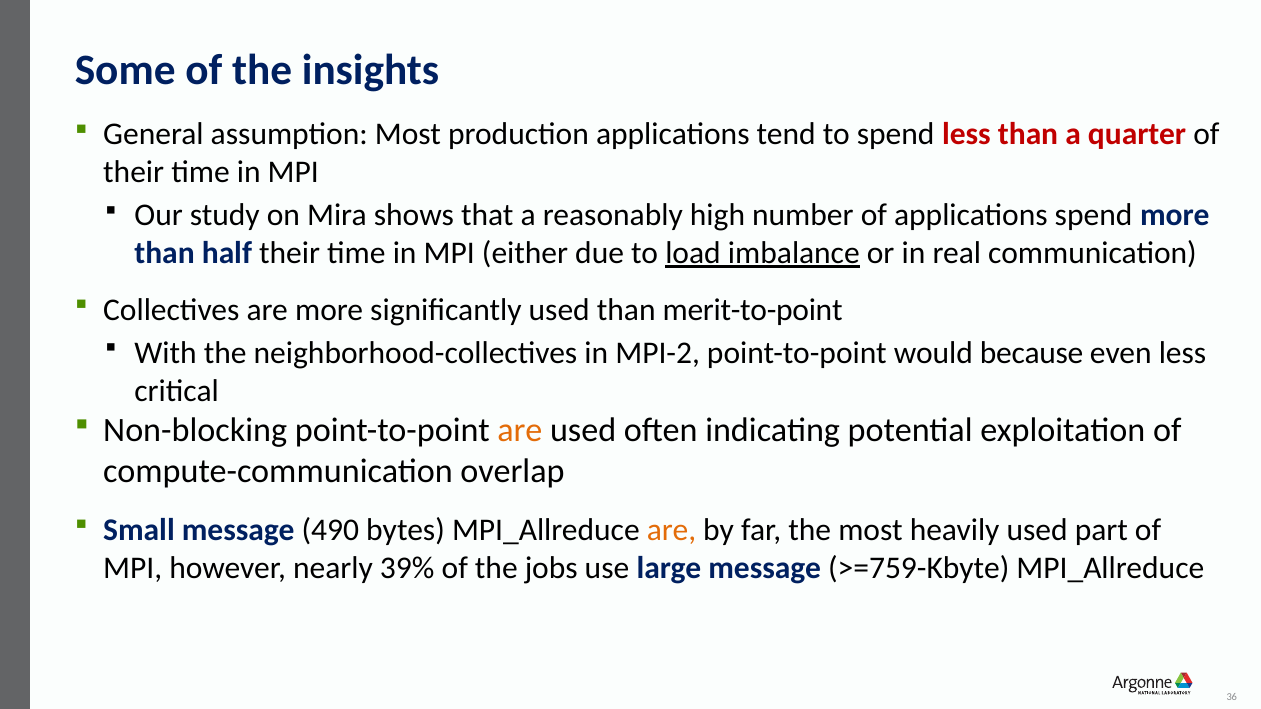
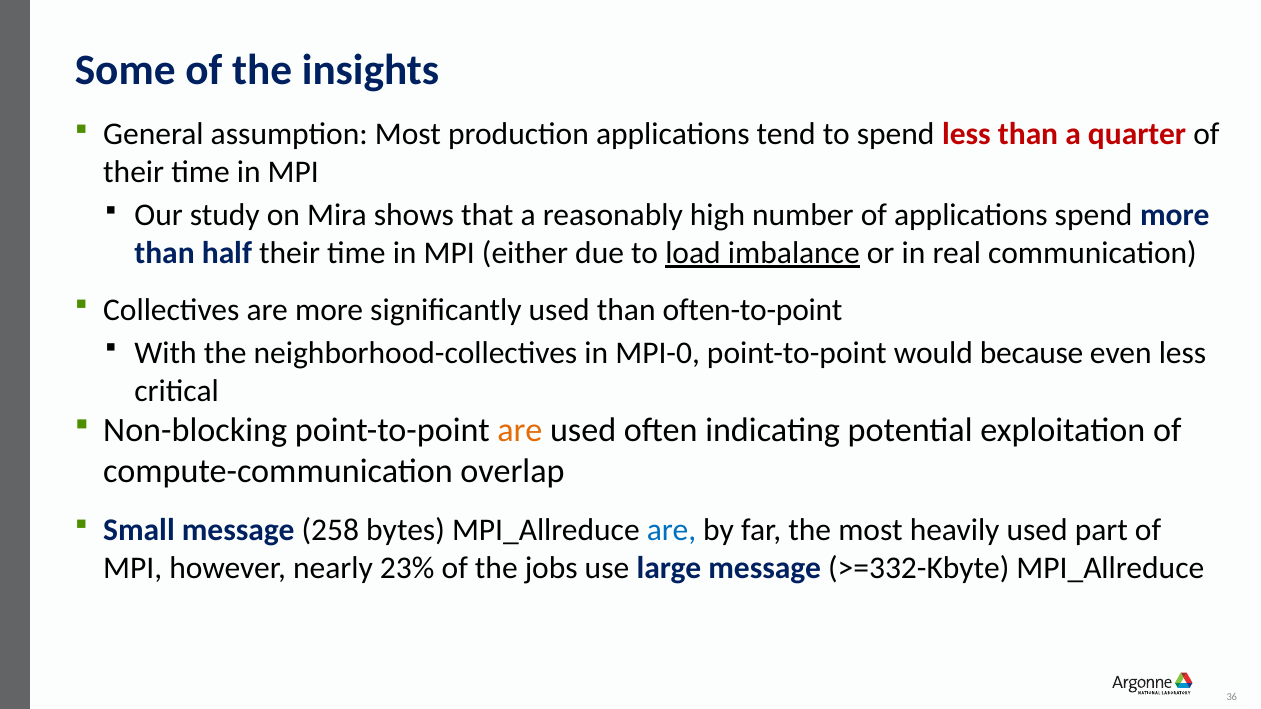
merit-to-point: merit-to-point -> often-to-point
MPI-2: MPI-2 -> MPI-0
490: 490 -> 258
are at (671, 530) colour: orange -> blue
39%: 39% -> 23%
>=759-Kbyte: >=759-Kbyte -> >=332-Kbyte
